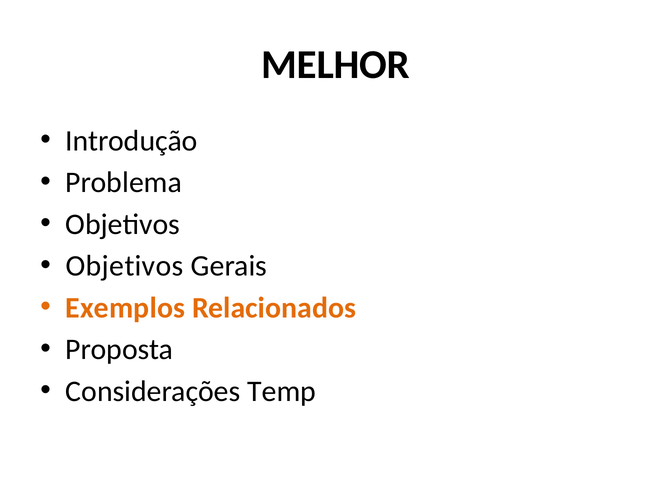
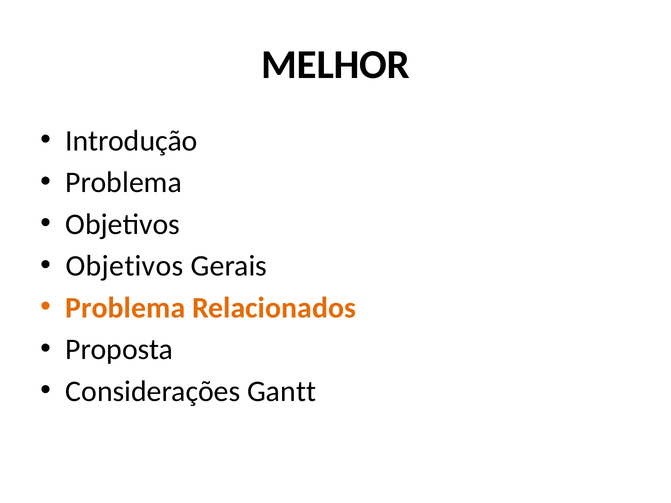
Exemplos at (125, 308): Exemplos -> Problema
Temp: Temp -> Gantt
